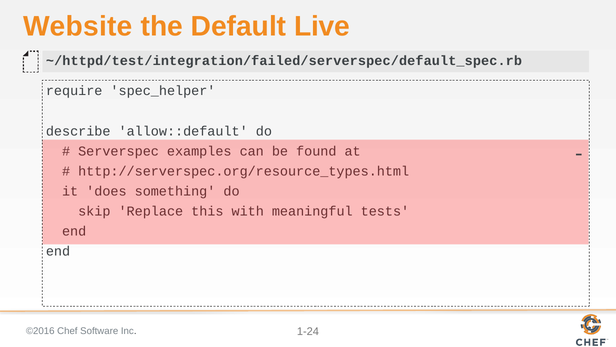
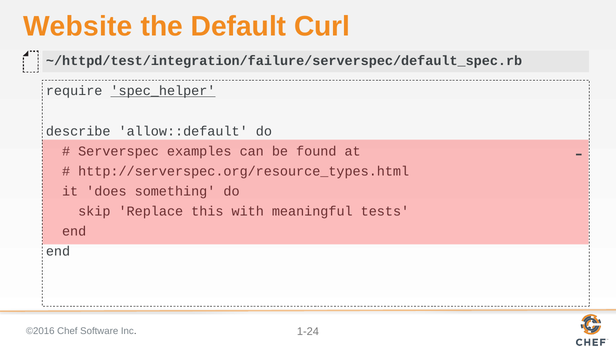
Live: Live -> Curl
~/httpd/test/integration/failed/serverspec/default_spec.rb: ~/httpd/test/integration/failed/serverspec/default_spec.rb -> ~/httpd/test/integration/failure/serverspec/default_spec.rb
spec_helper underline: none -> present
